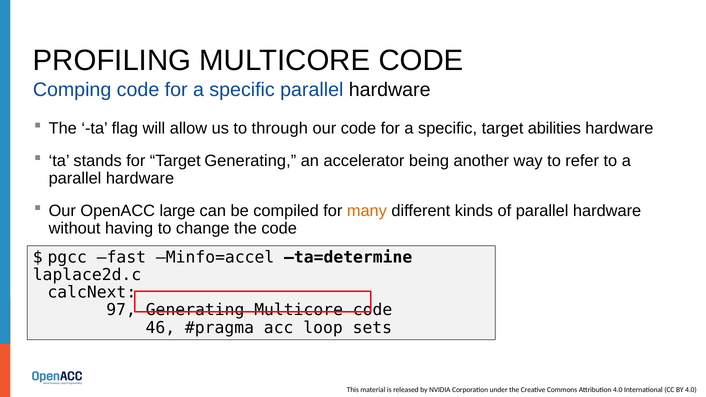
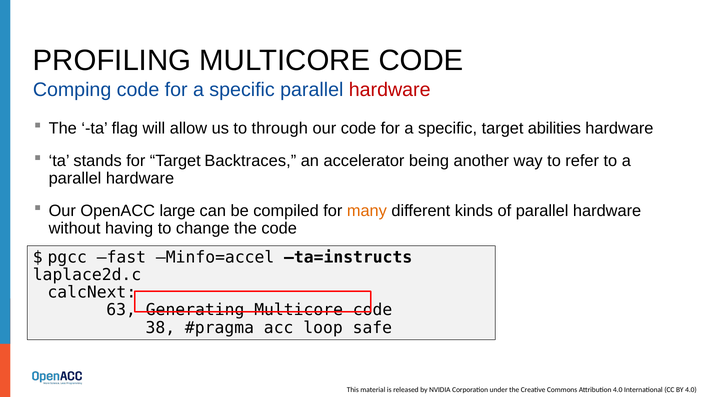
hardware at (390, 90) colour: black -> red
Target Generating: Generating -> Backtraces
ta=determine: ta=determine -> ta=instructs
97: 97 -> 63
46: 46 -> 38
sets: sets -> safe
